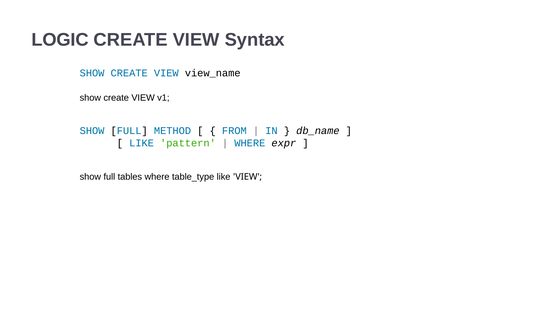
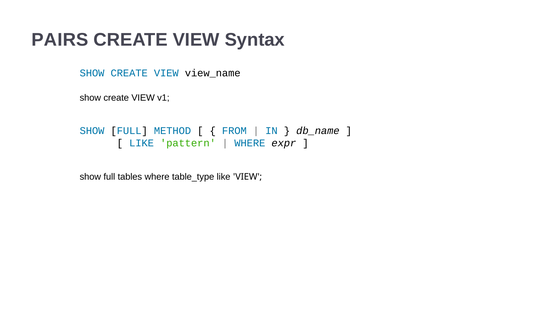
LOGIC: LOGIC -> PAIRS
